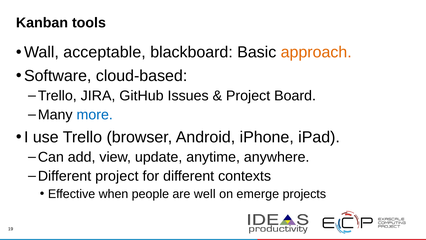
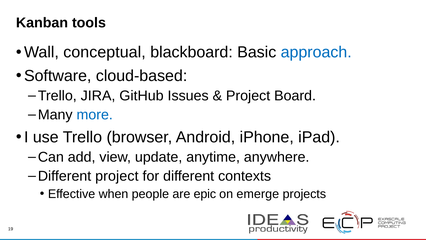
acceptable: acceptable -> conceptual
approach colour: orange -> blue
well: well -> epic
